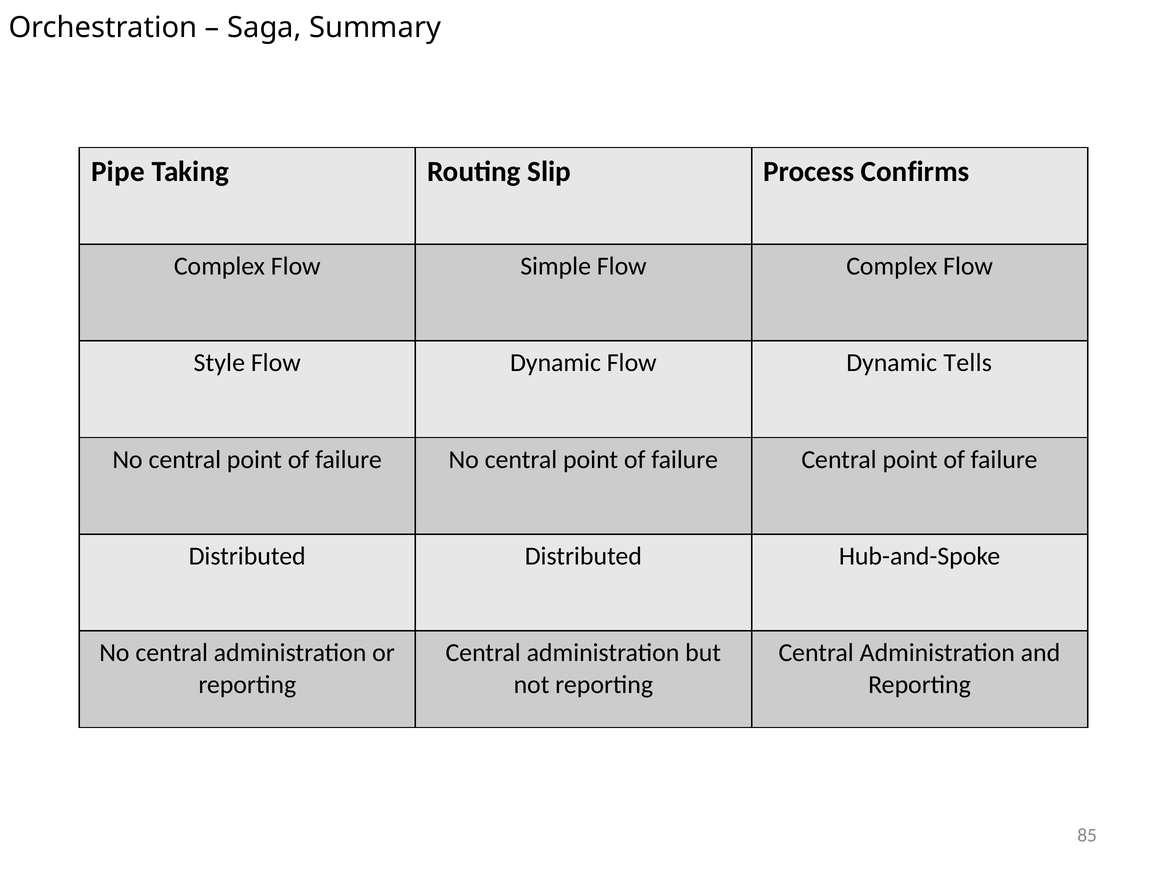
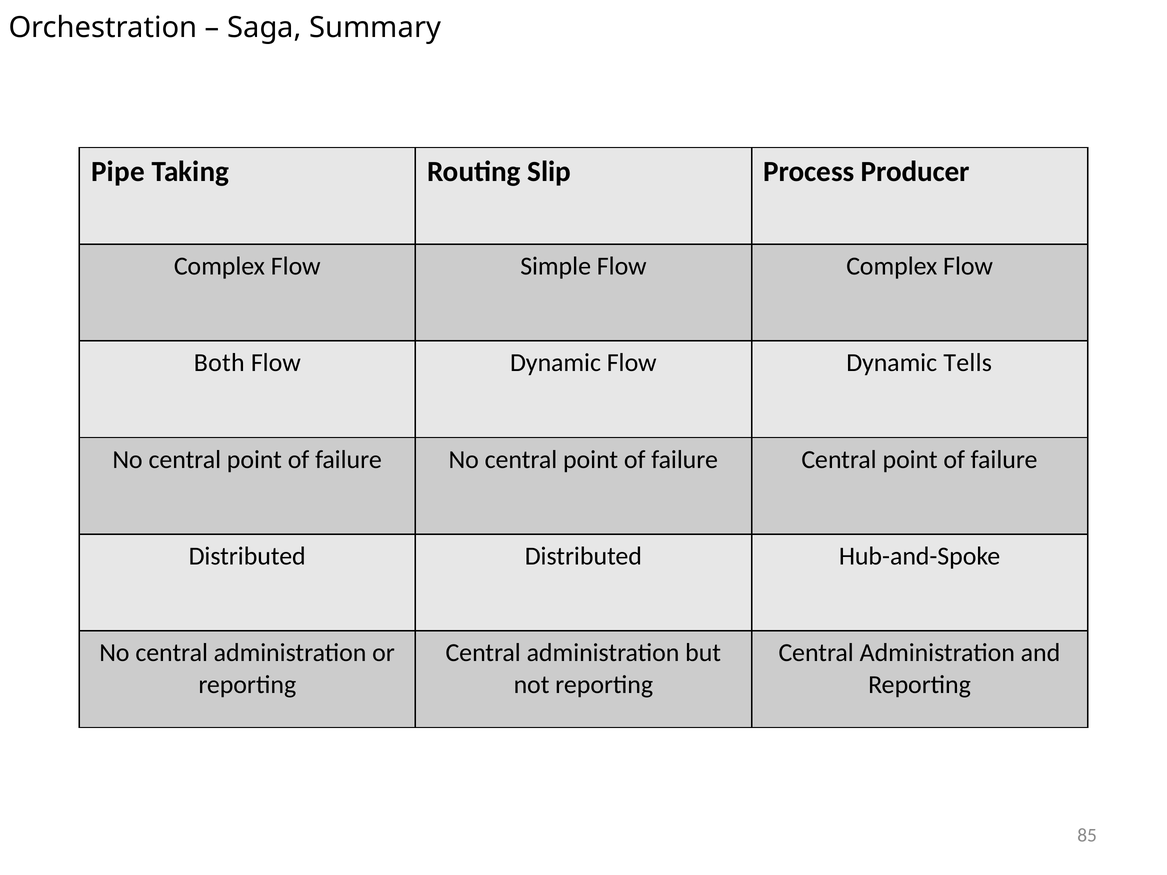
Confirms: Confirms -> Producer
Style: Style -> Both
